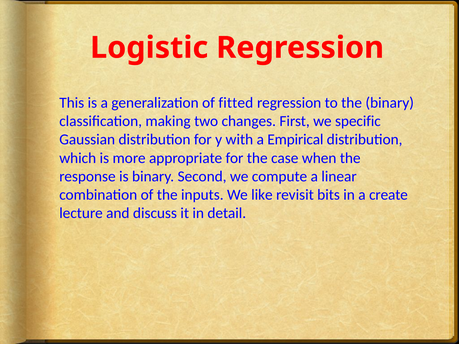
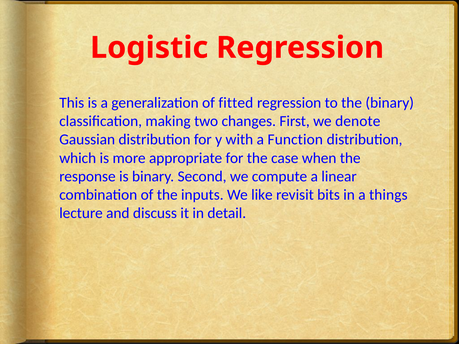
specific: specific -> denote
Empirical: Empirical -> Function
create: create -> things
